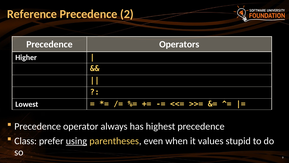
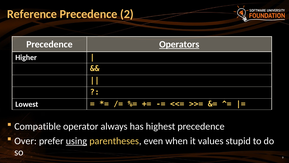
Operators underline: none -> present
Precedence at (38, 126): Precedence -> Compatible
Class: Class -> Over
